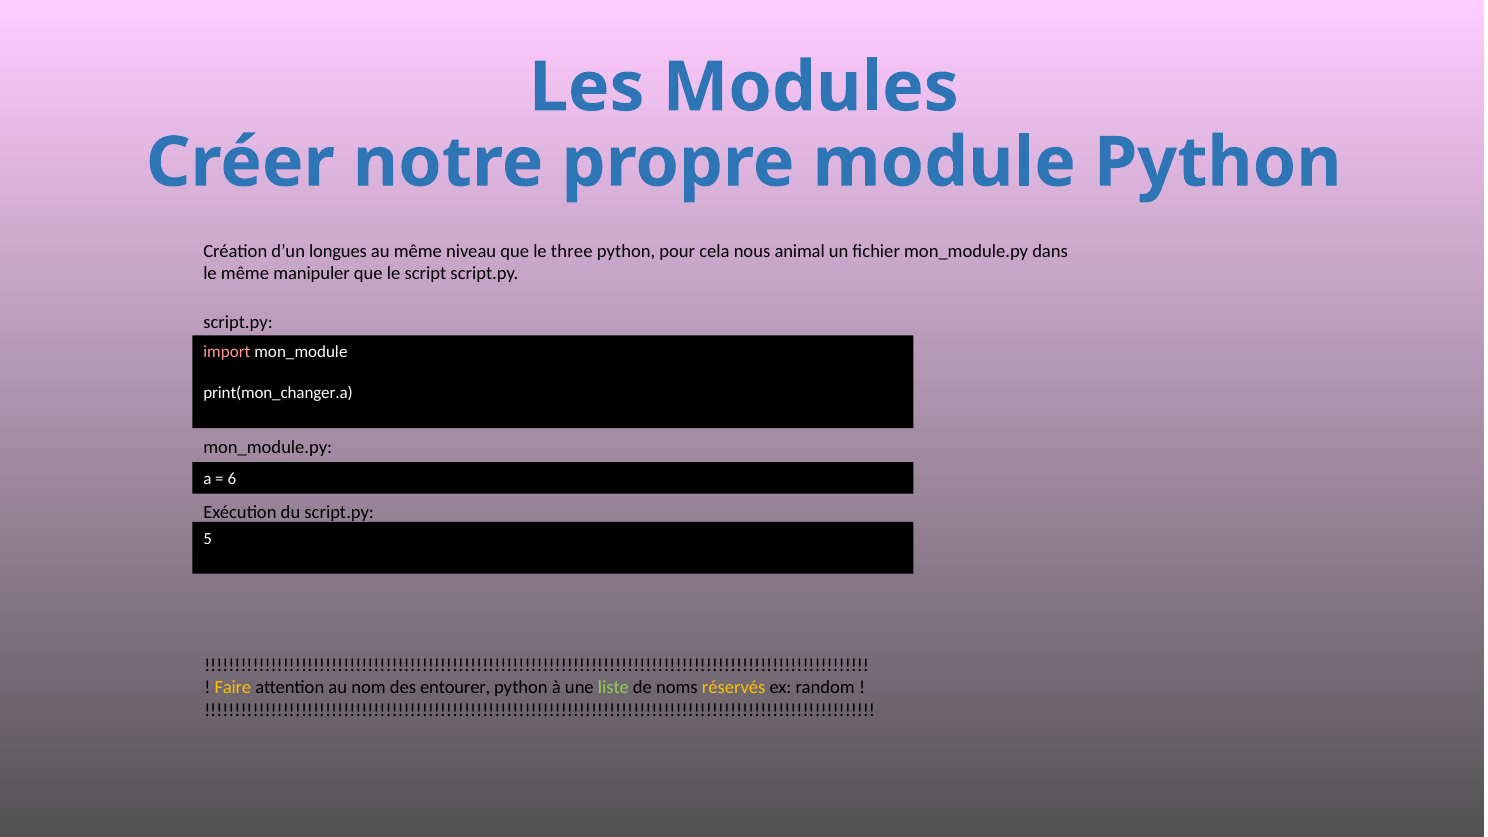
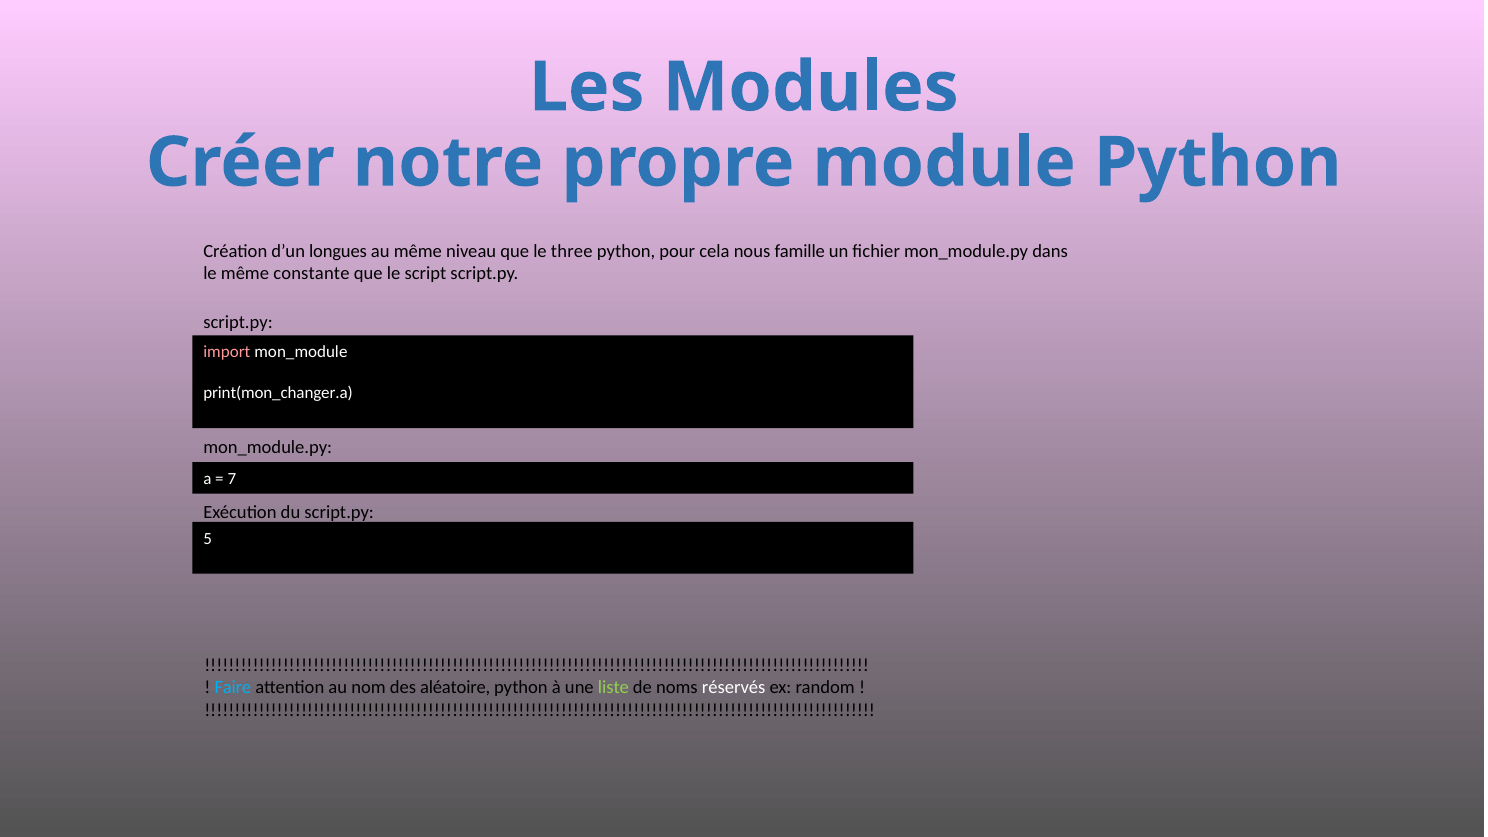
animal: animal -> famille
manipuler: manipuler -> constante
6: 6 -> 7
Faire colour: yellow -> light blue
entourer: entourer -> aléatoire
réservés colour: yellow -> white
